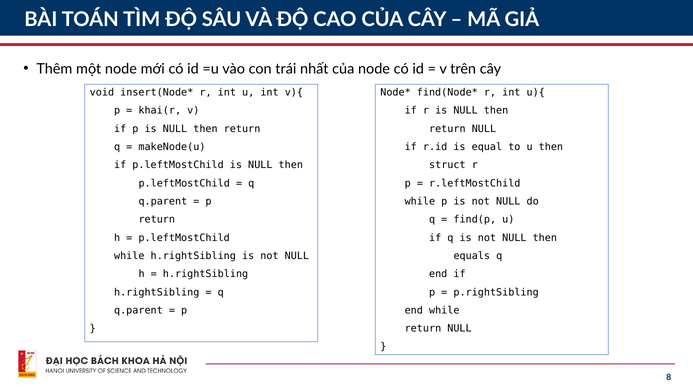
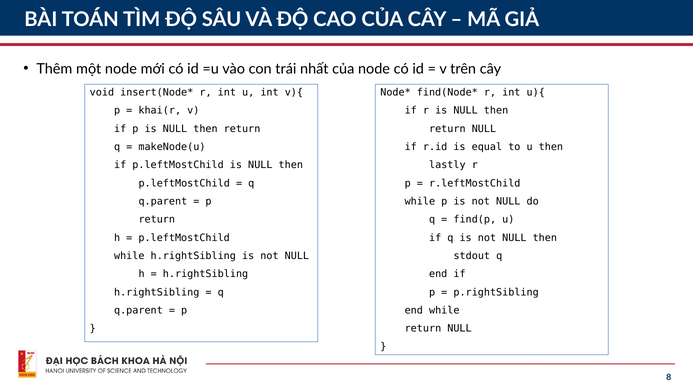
struct: struct -> lastly
equals: equals -> stdout
